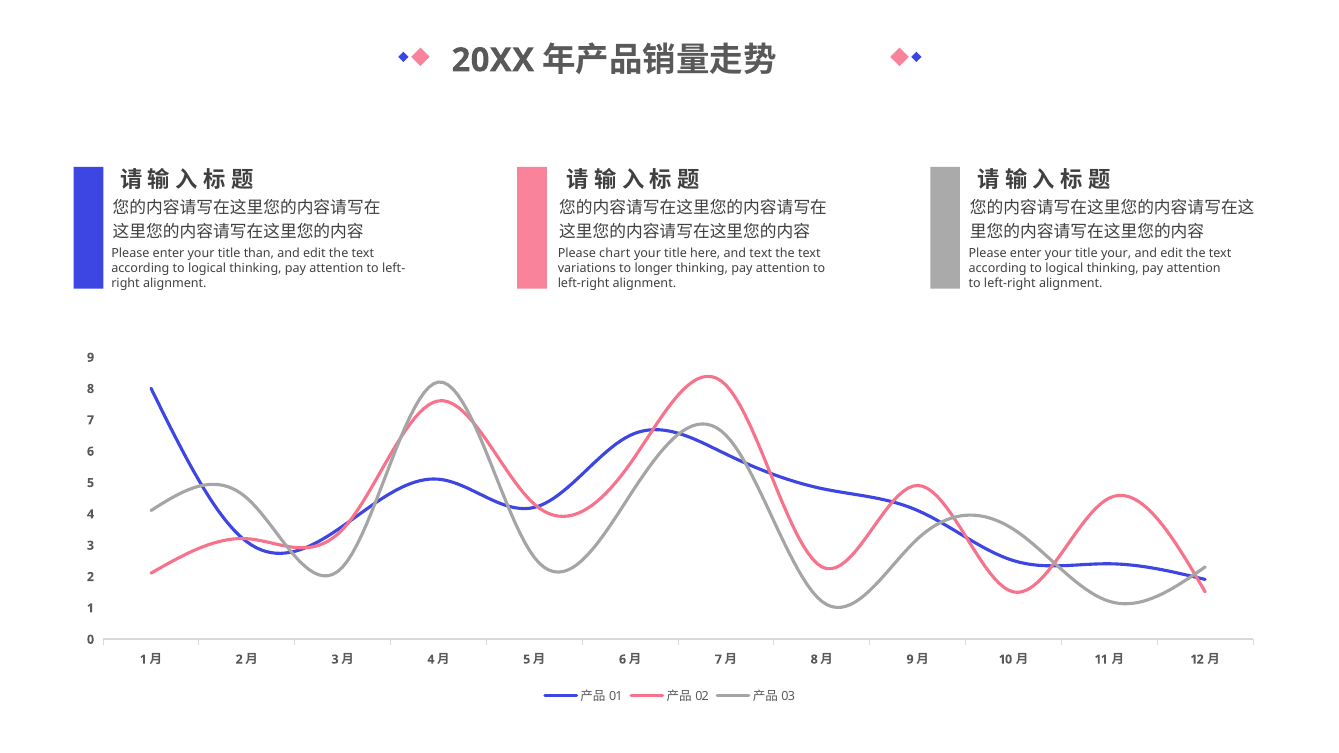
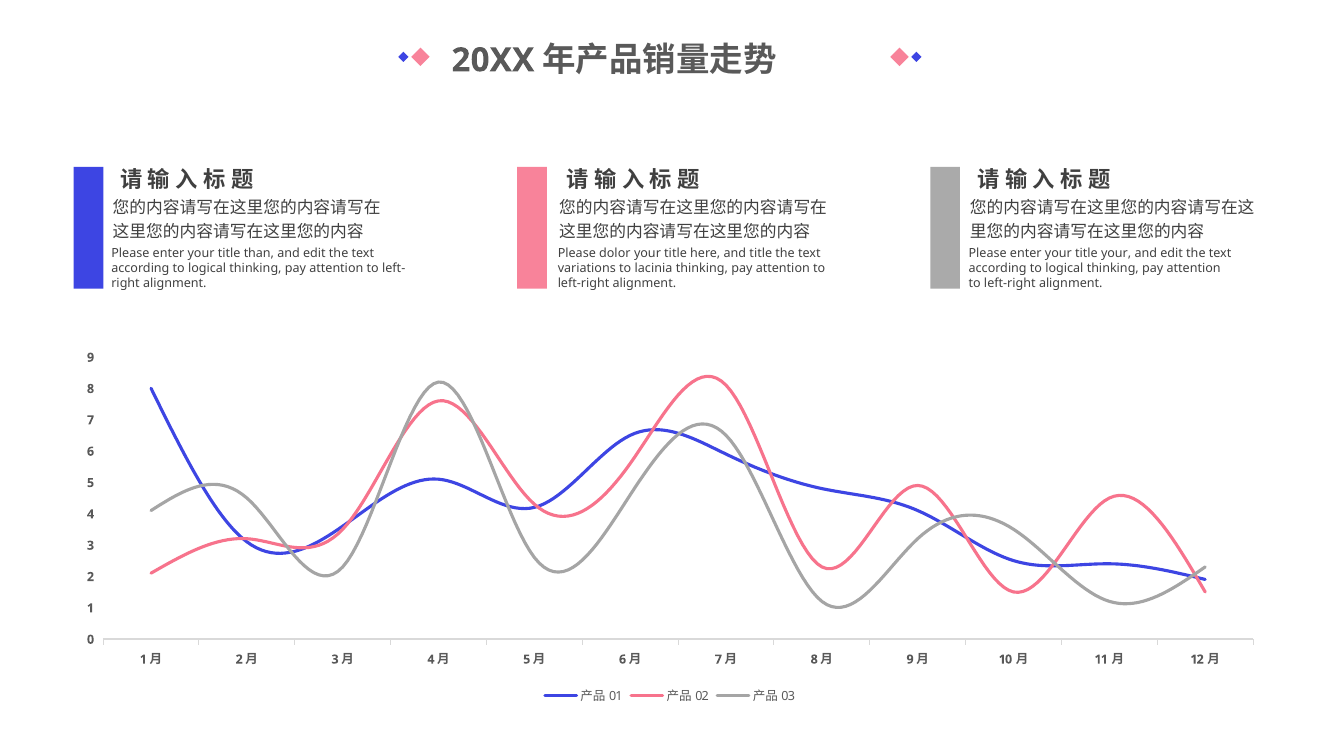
chart: chart -> dolor
and text: text -> title
longer: longer -> lacinia
